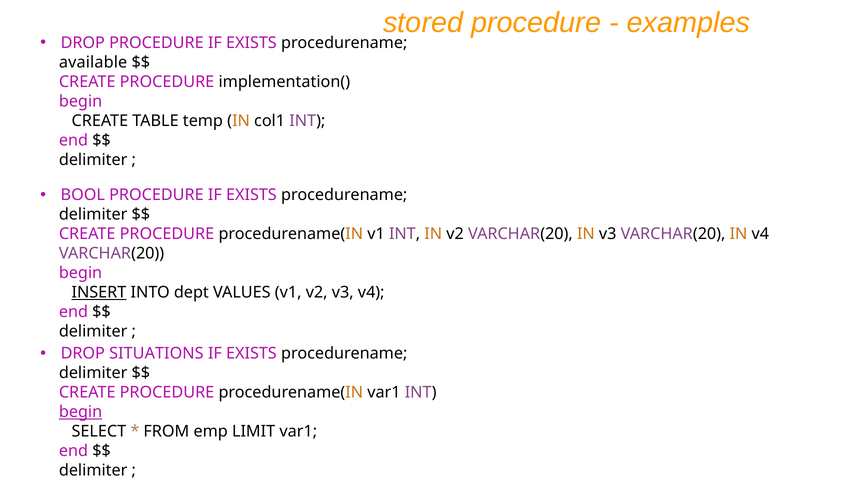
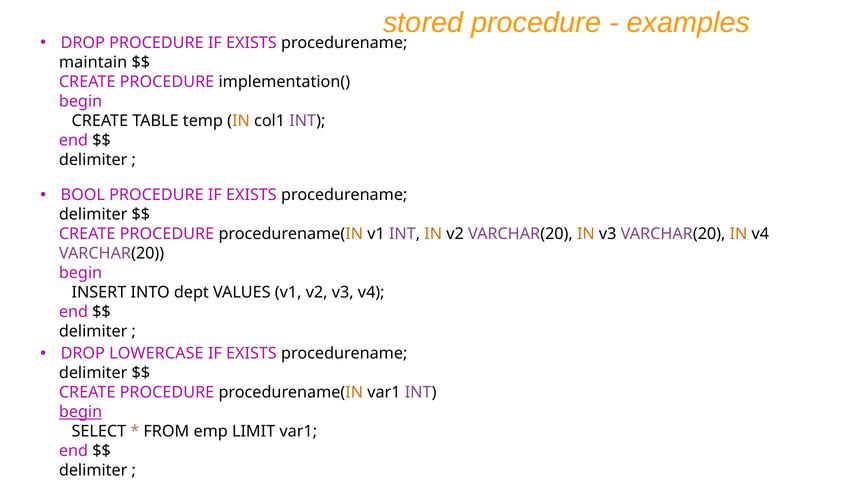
available: available -> maintain
INSERT underline: present -> none
SITUATIONS: SITUATIONS -> LOWERCASE
